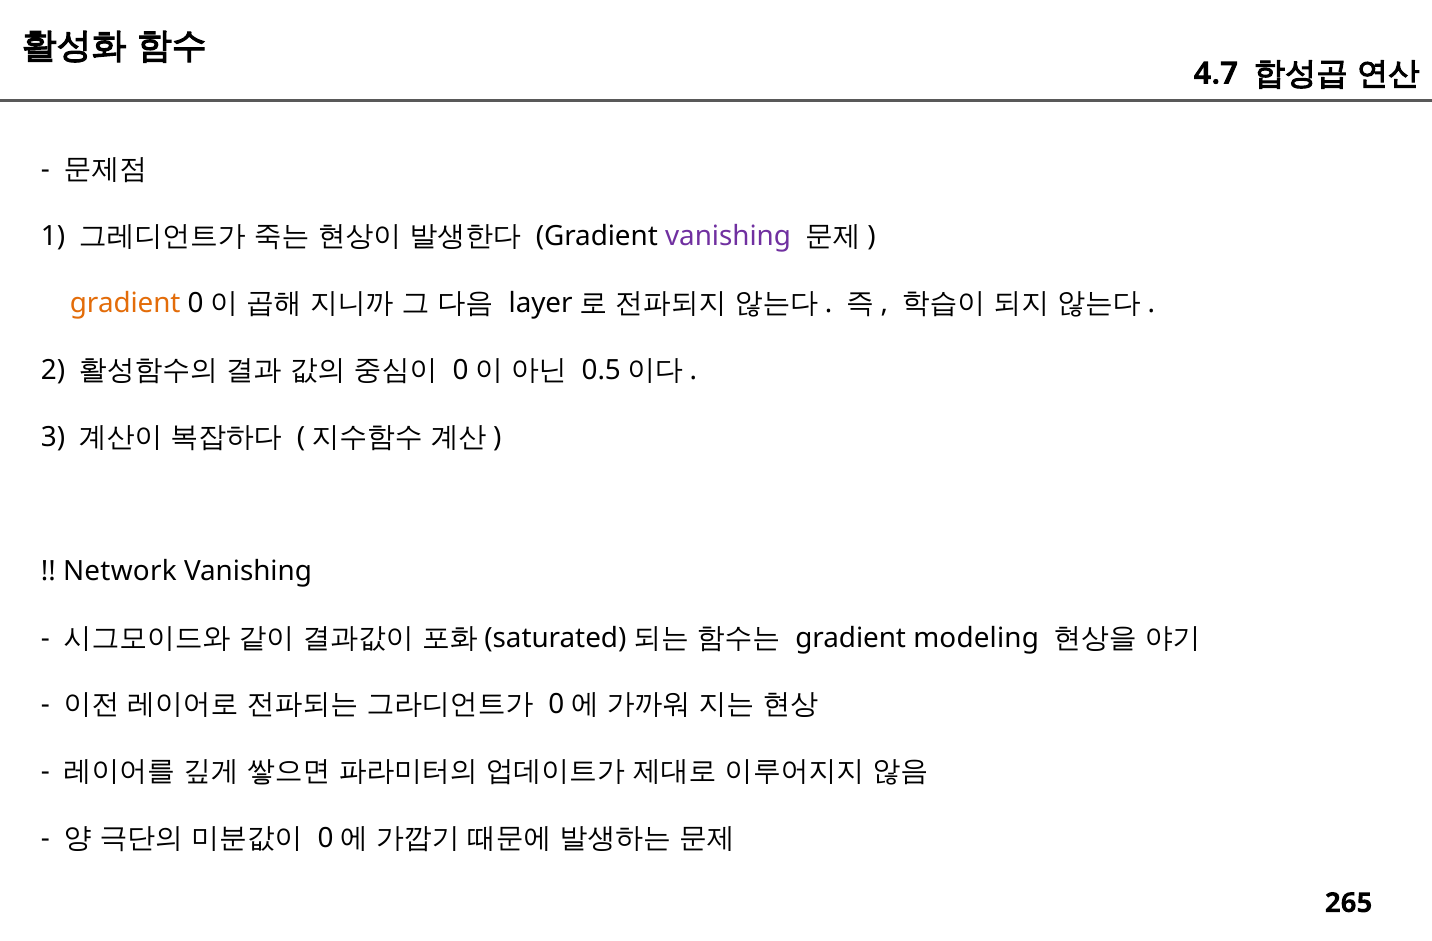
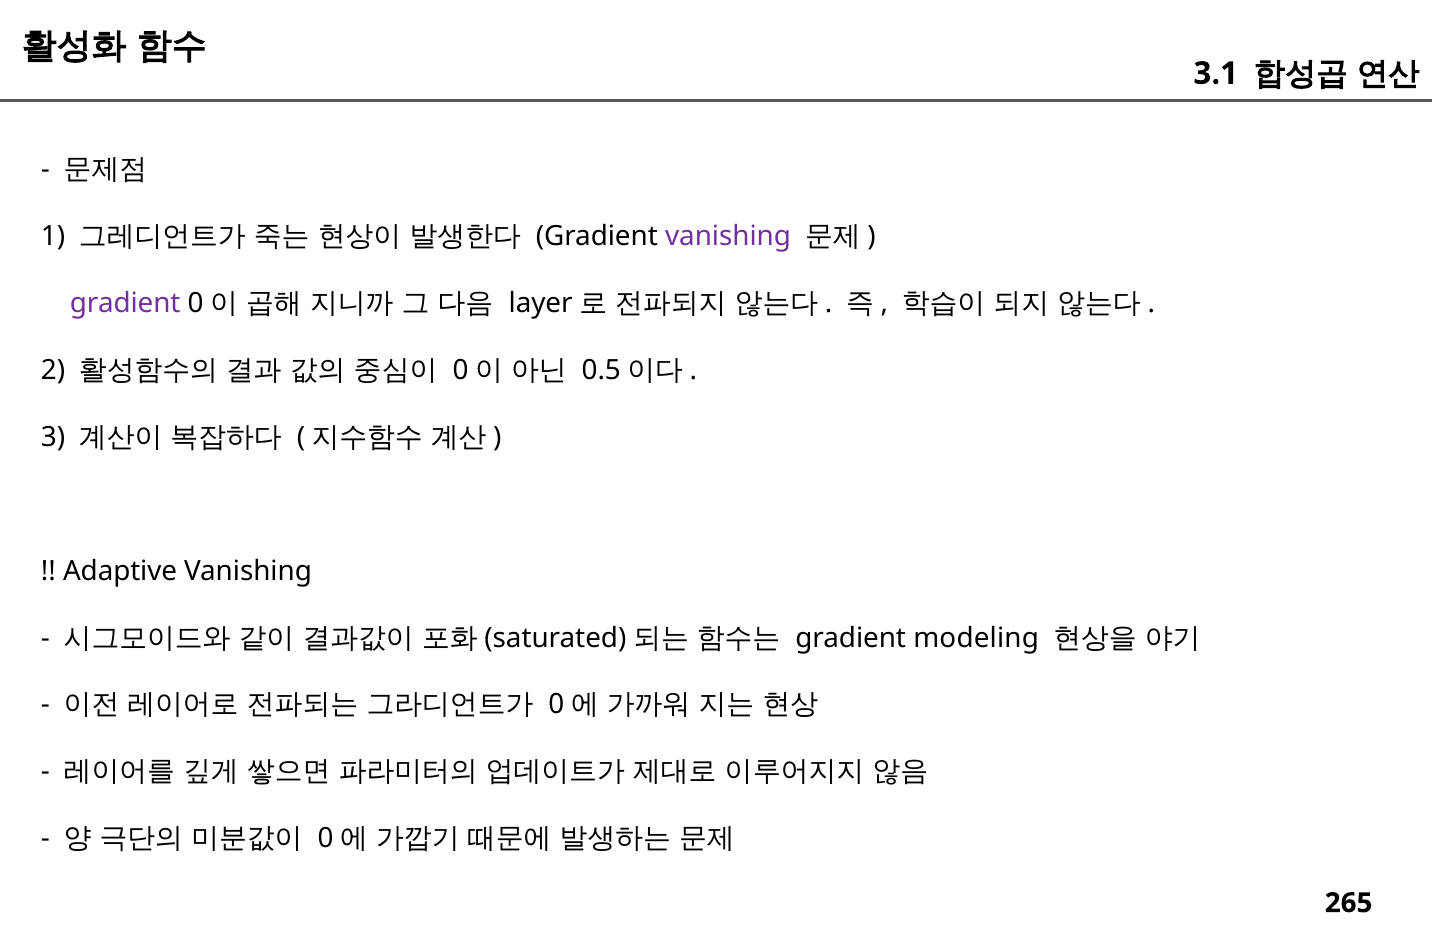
4.7: 4.7 -> 3.1
gradient at (125, 303) colour: orange -> purple
Network: Network -> Adaptive
